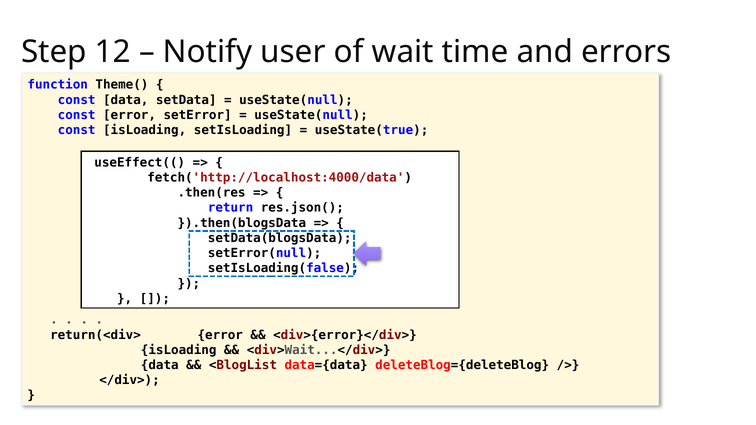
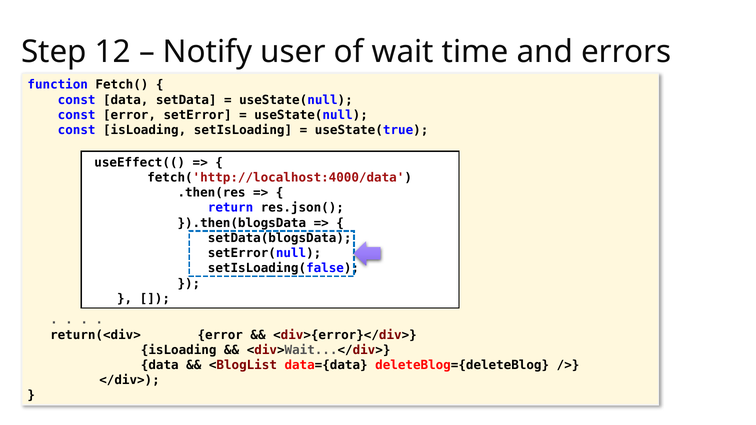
Theme(: Theme( -> Fetch(
